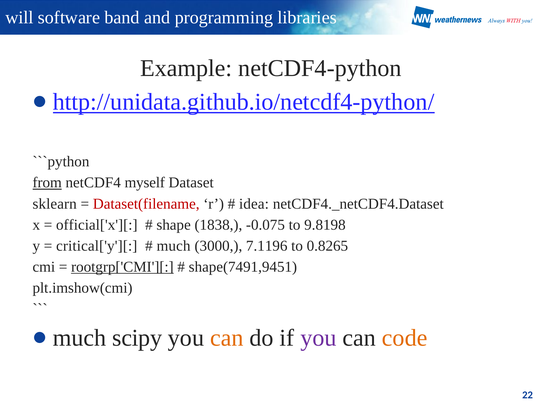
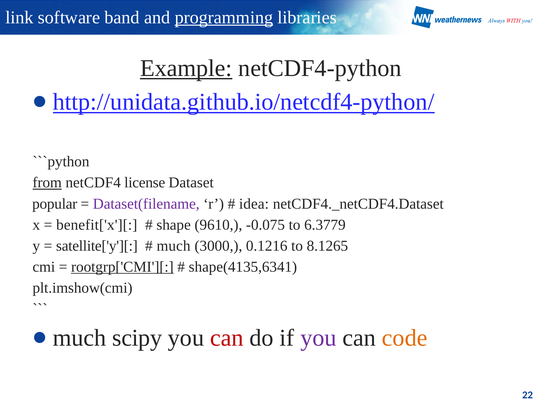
will: will -> link
programming underline: none -> present
Example underline: none -> present
myself: myself -> license
sklearn: sklearn -> popular
Dataset(filename colour: red -> purple
official['x'][: official['x'][ -> benefit['x'][
1838: 1838 -> 9610
9.8198: 9.8198 -> 6.3779
critical['y'][: critical['y'][ -> satellite['y'][
7.1196: 7.1196 -> 0.1216
0.8265: 0.8265 -> 8.1265
shape(7491,9451: shape(7491,9451 -> shape(4135,6341
can at (227, 338) colour: orange -> red
